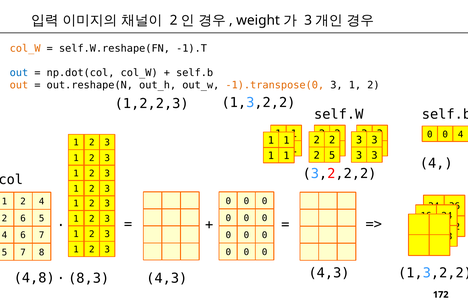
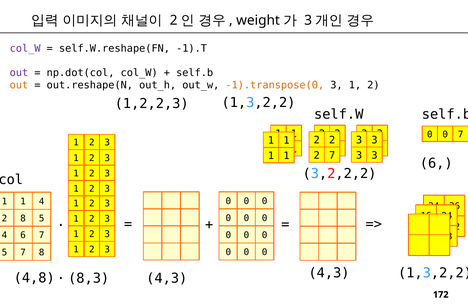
col_W at (25, 48) colour: orange -> purple
out at (19, 73) colour: blue -> purple
0 4: 4 -> 7
2 5: 5 -> 7
4 at (436, 163): 4 -> 6
2 at (23, 202): 2 -> 1
2 6: 6 -> 8
